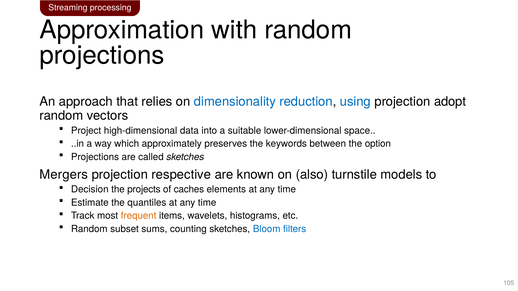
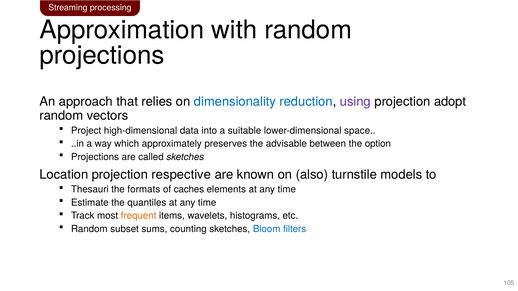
using colour: blue -> purple
keywords: keywords -> advisable
Mergers: Mergers -> Location
Decision: Decision -> Thesauri
projects: projects -> formats
